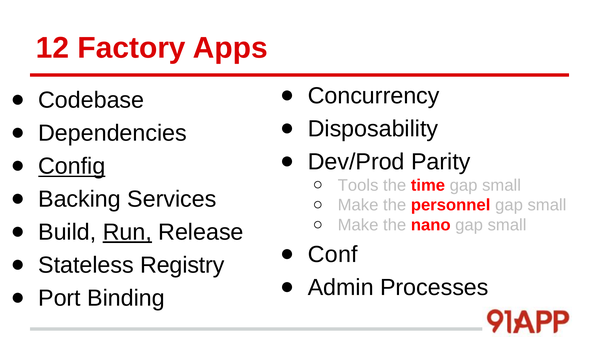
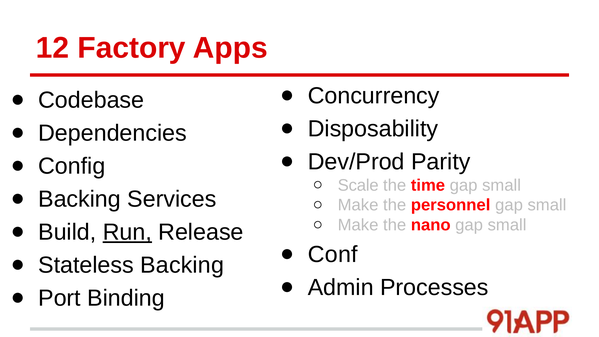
Config underline: present -> none
Tools: Tools -> Scale
Stateless Registry: Registry -> Backing
